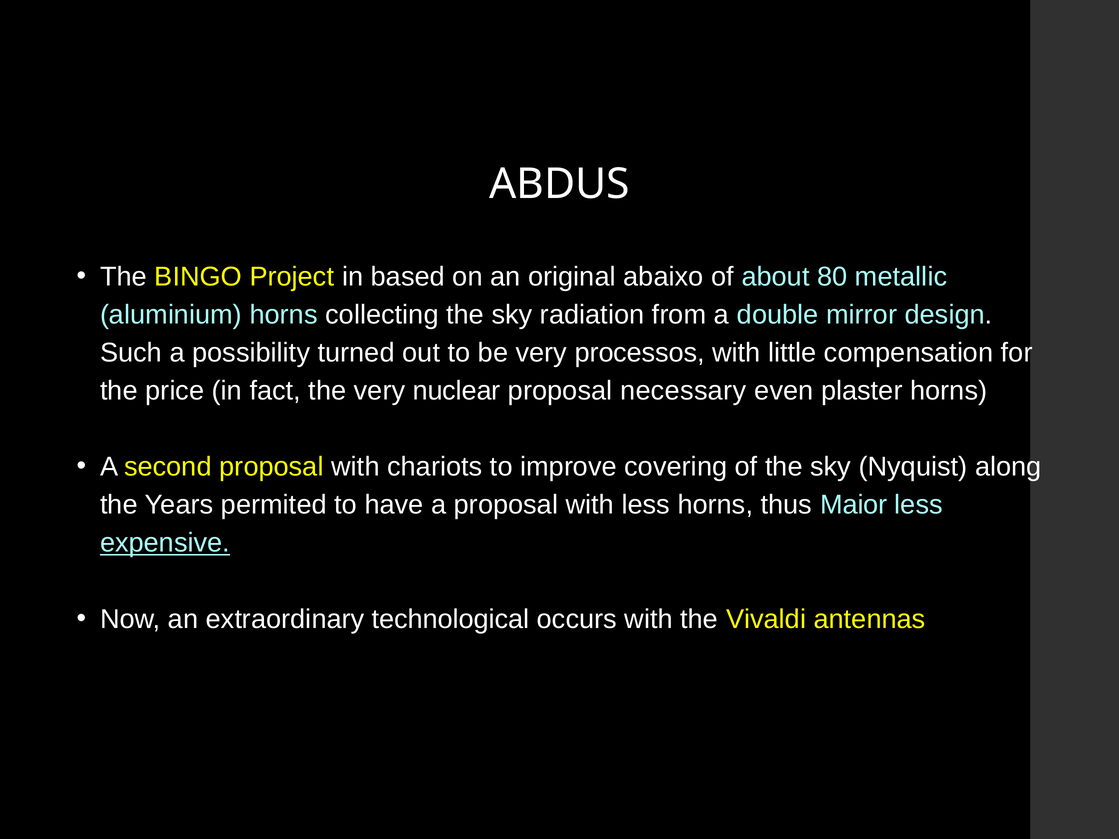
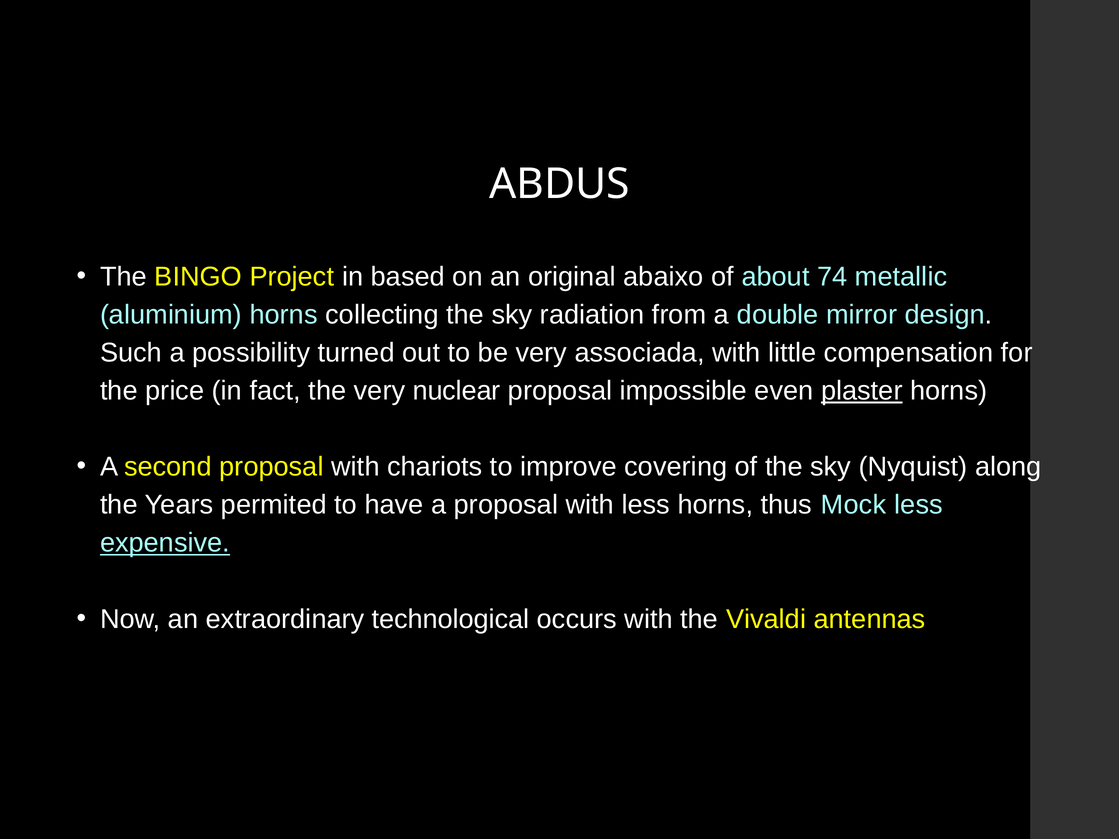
80: 80 -> 74
processos: processos -> associada
necessary: necessary -> impossible
plaster underline: none -> present
Maior: Maior -> Mock
